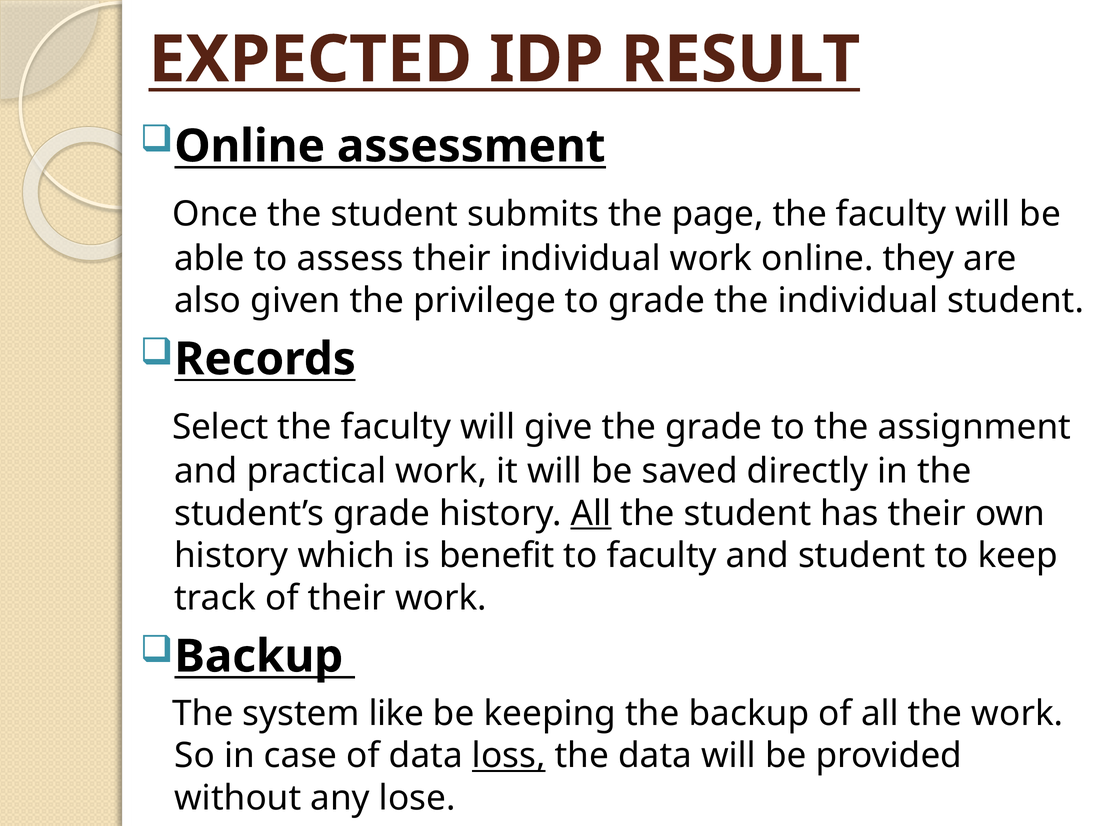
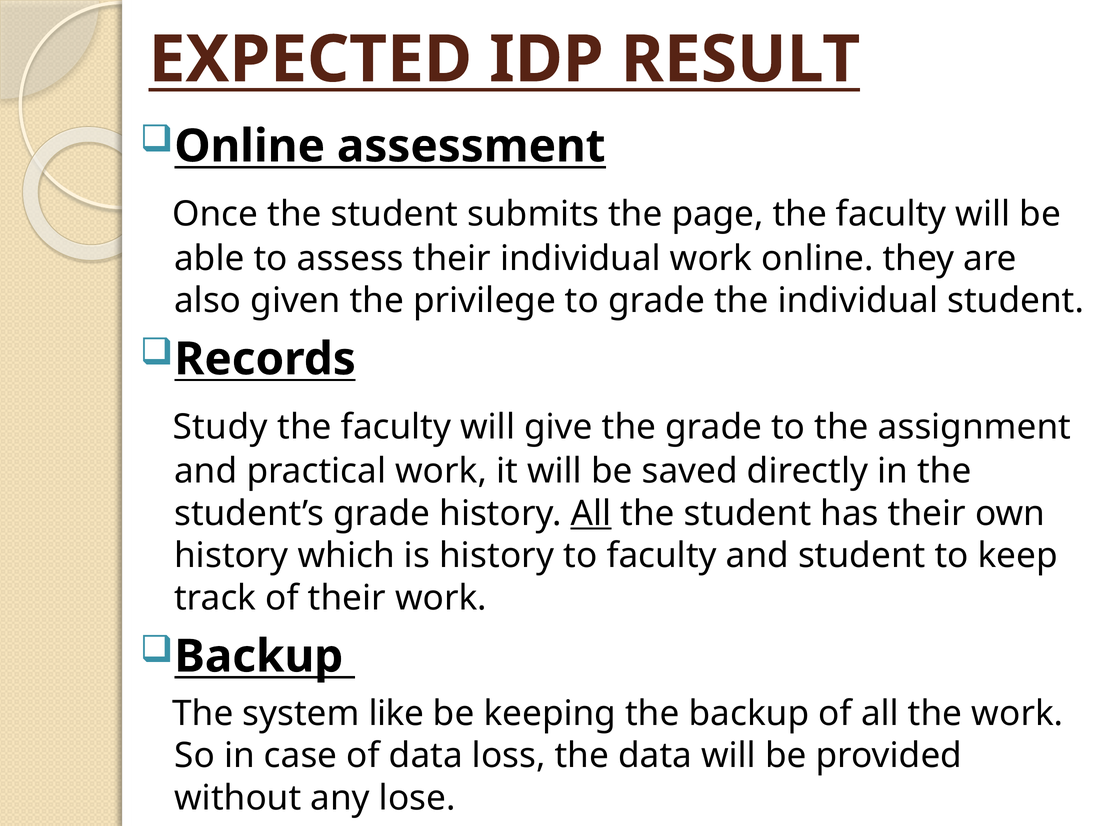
Select: Select -> Study
is benefit: benefit -> history
loss underline: present -> none
